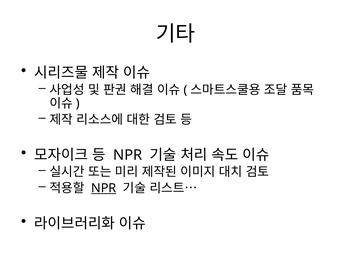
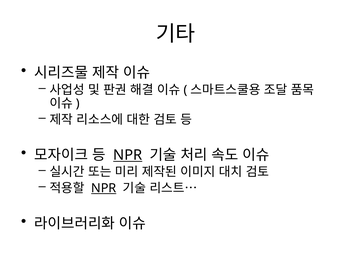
NPR at (128, 155) underline: none -> present
